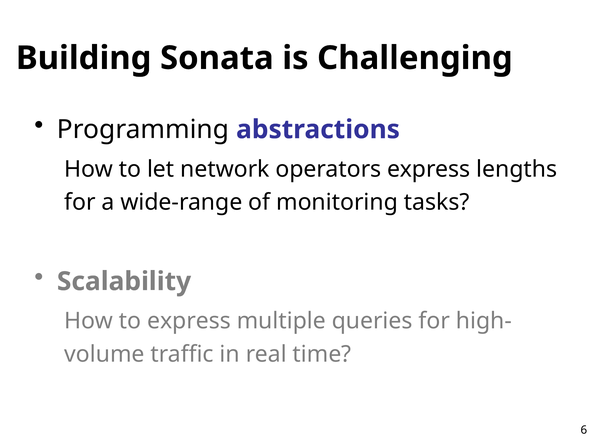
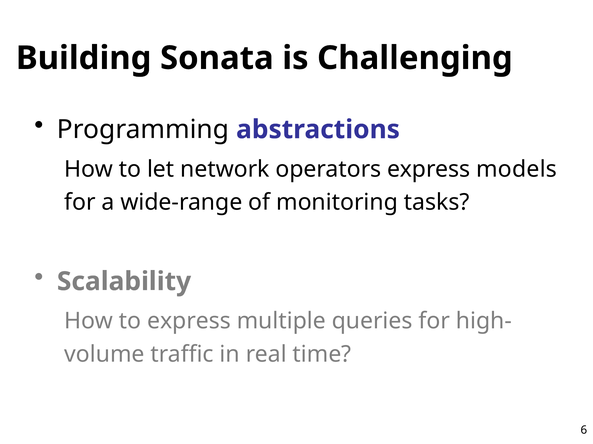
lengths: lengths -> models
